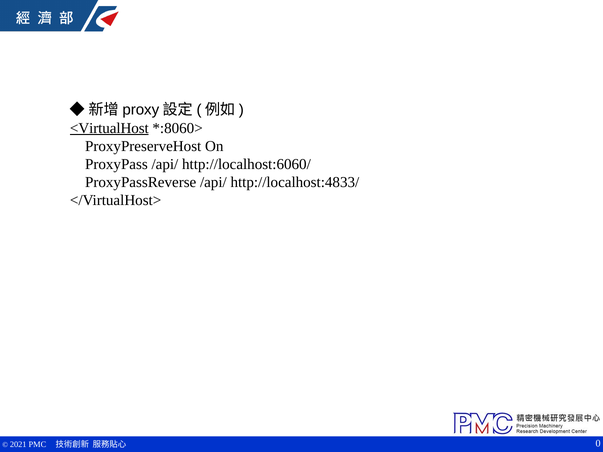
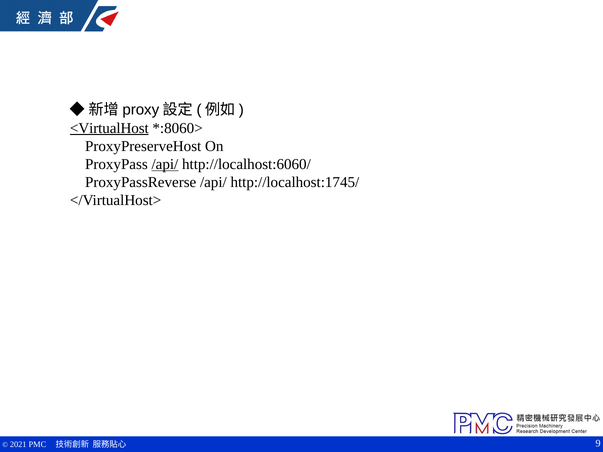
/api/ at (165, 164) underline: none -> present
http://localhost:4833/: http://localhost:4833/ -> http://localhost:1745/
0: 0 -> 9
